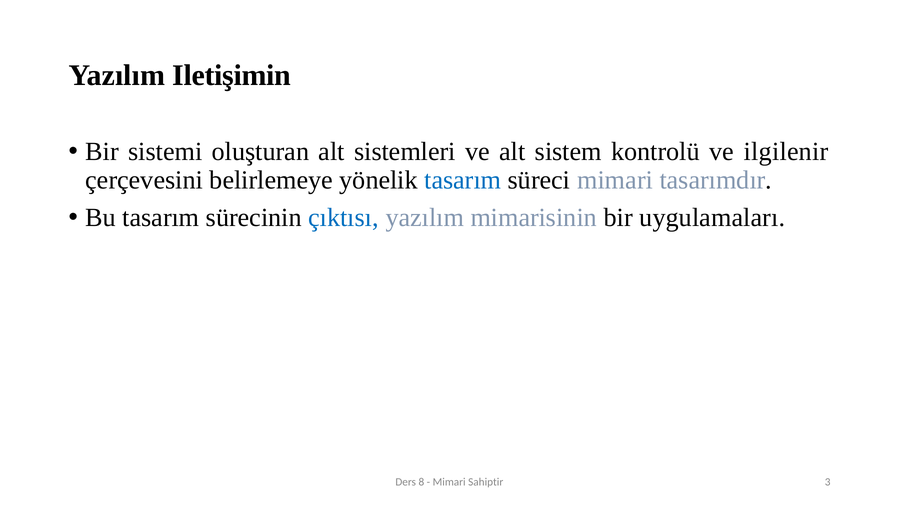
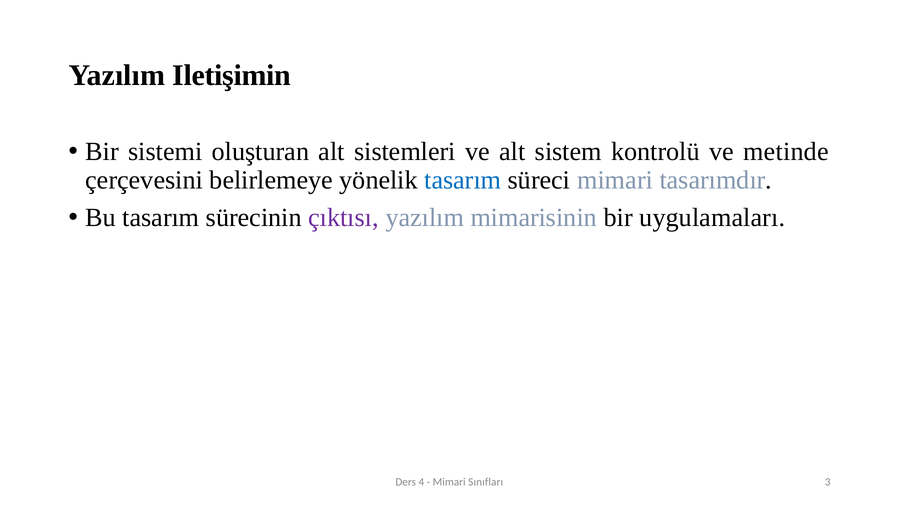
ilgilenir: ilgilenir -> metinde
çıktısı colour: blue -> purple
8: 8 -> 4
Sahiptir: Sahiptir -> Sınıfları
